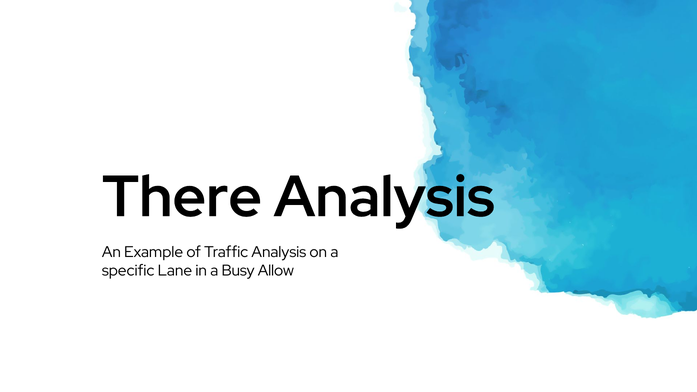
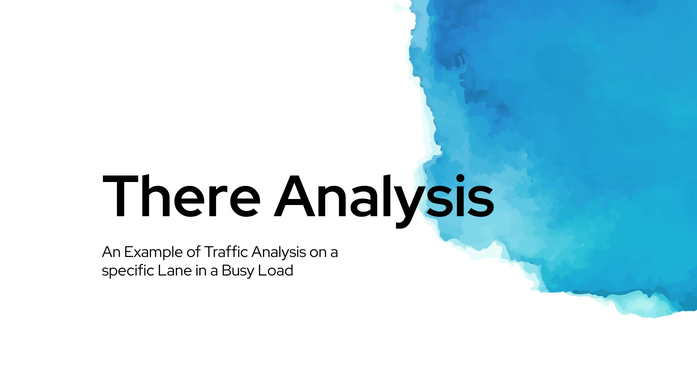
Allow: Allow -> Load
